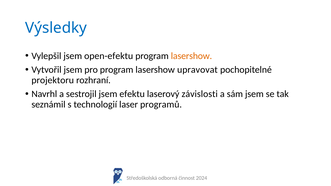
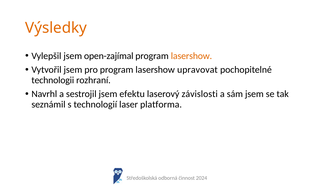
Výsledky colour: blue -> orange
open-efektu: open-efektu -> open-zajímal
projektoru: projektoru -> technologii
programů: programů -> platforma
